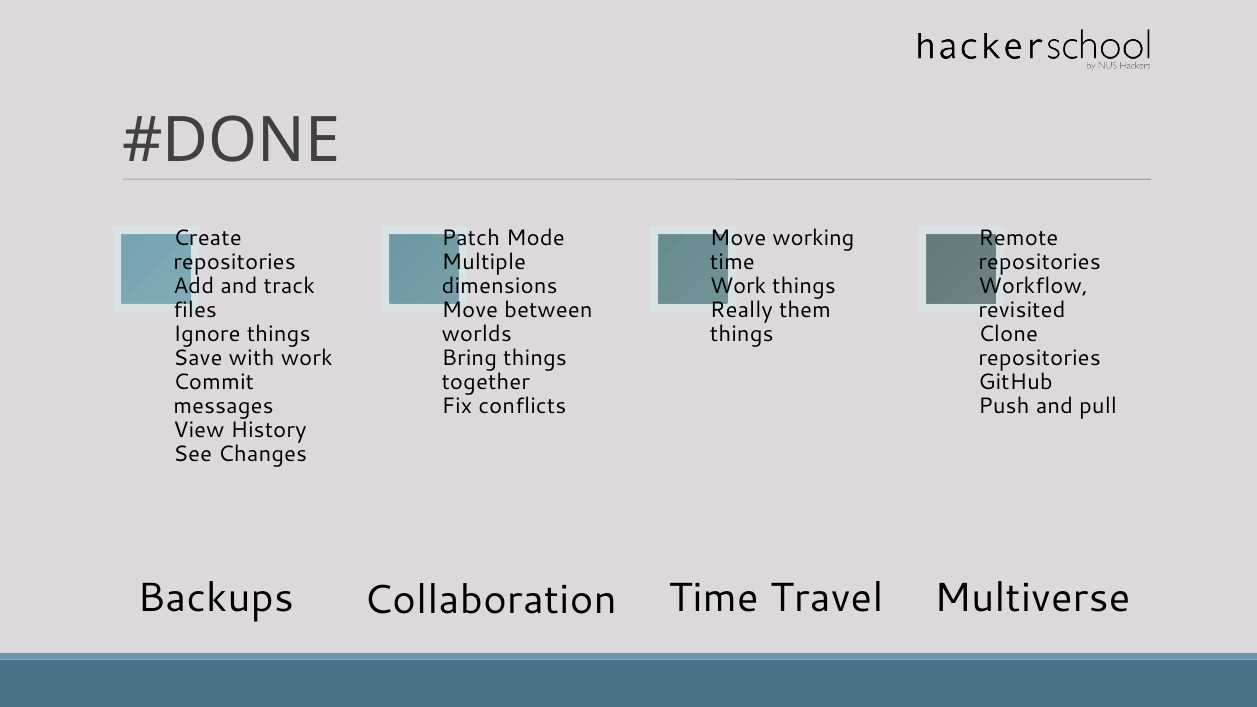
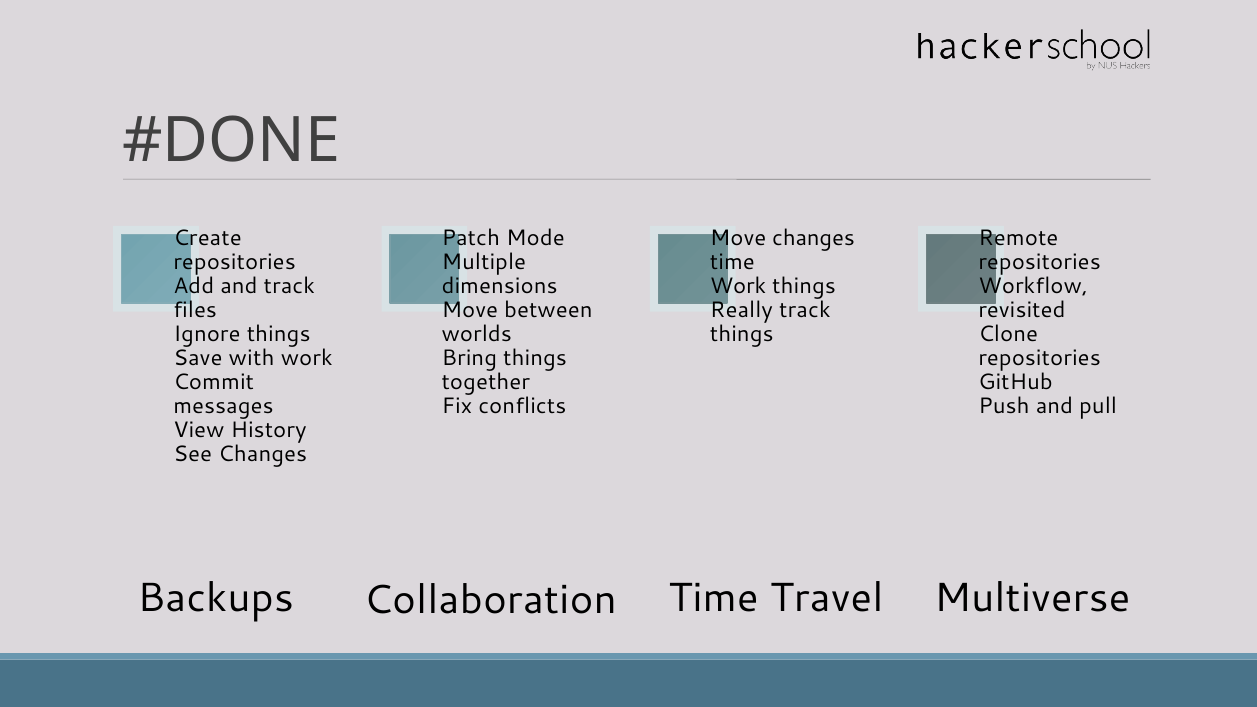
Move working: working -> changes
Really them: them -> track
